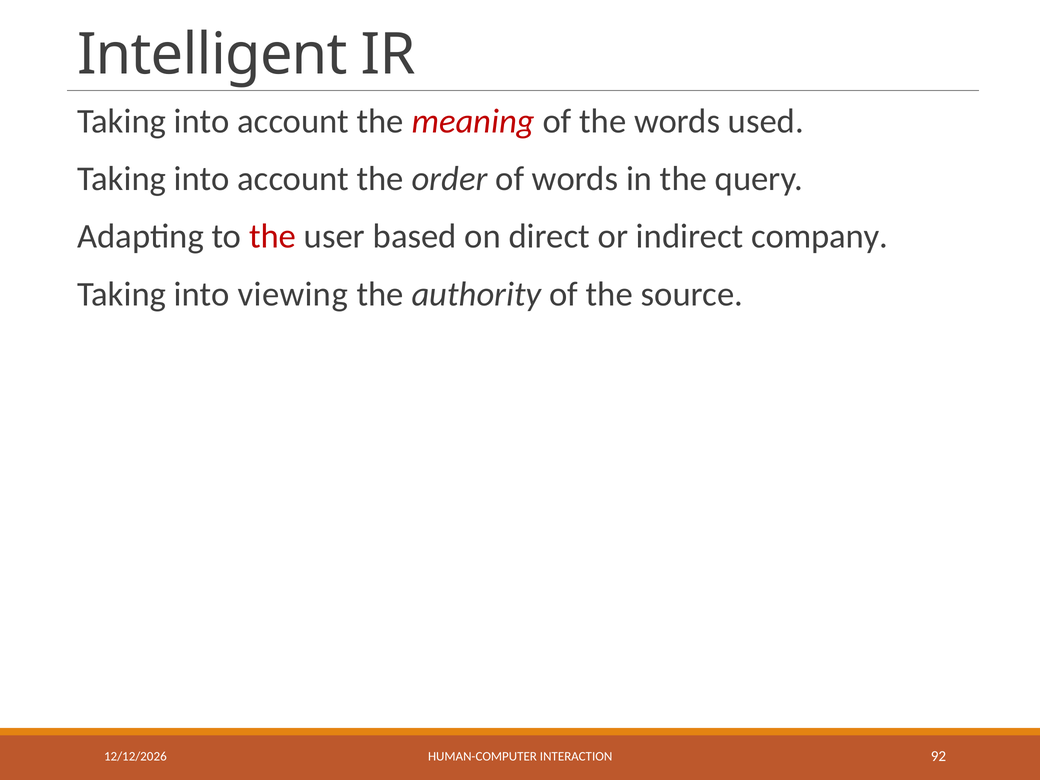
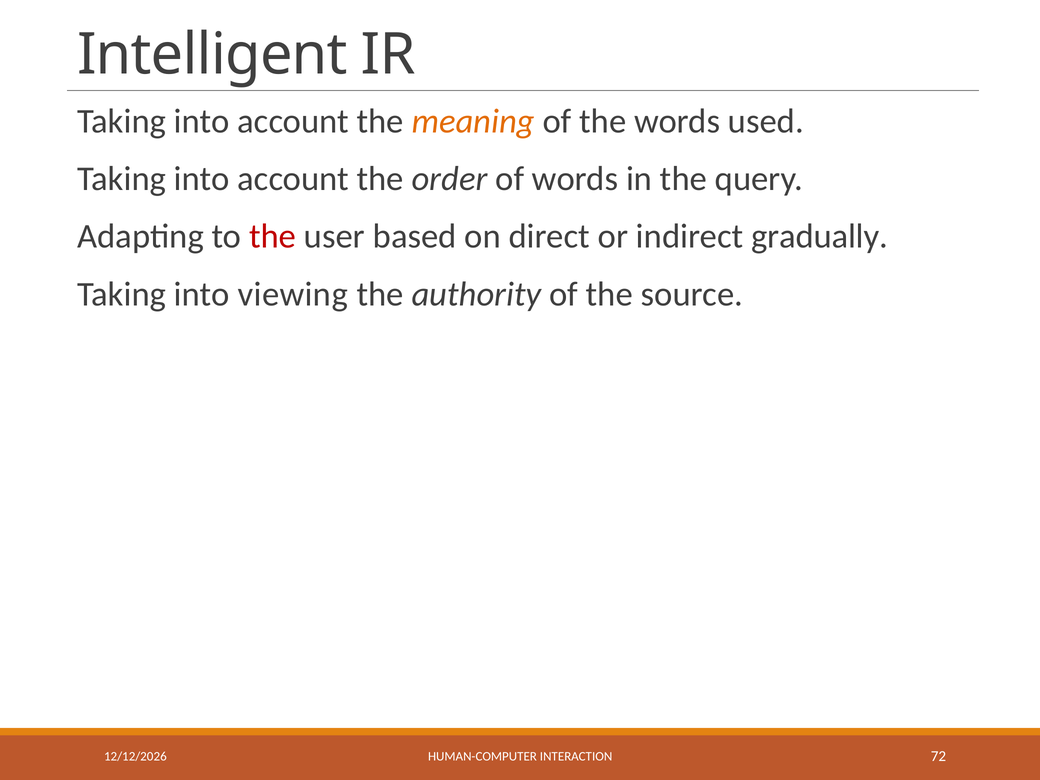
meaning colour: red -> orange
company: company -> gradually
92: 92 -> 72
